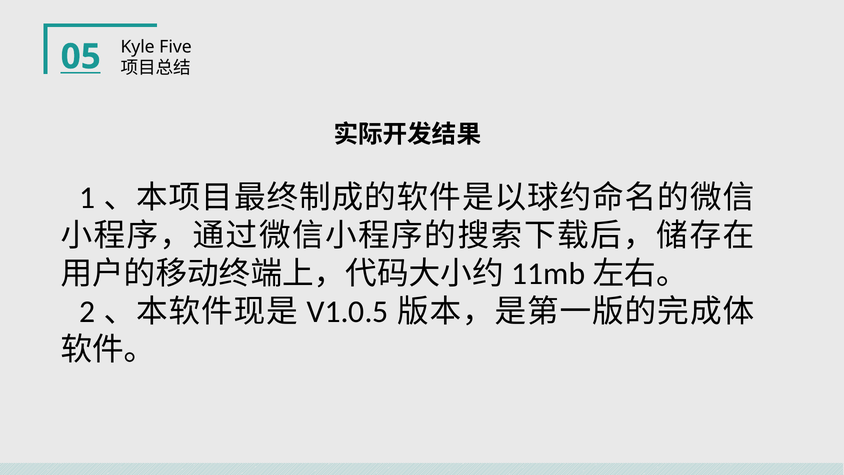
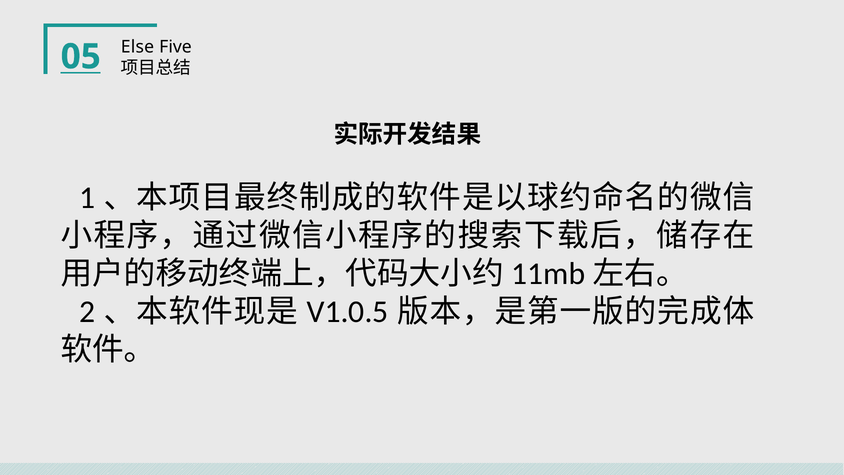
Kyle: Kyle -> Else
